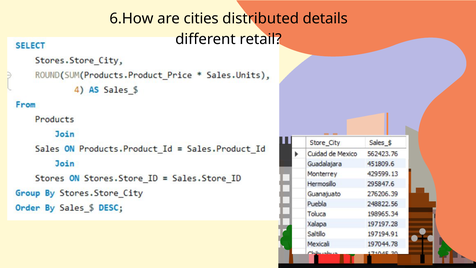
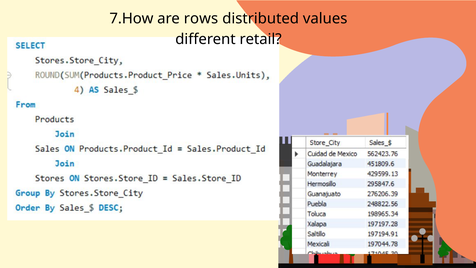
6.How: 6.How -> 7.How
cities: cities -> rows
details: details -> values
